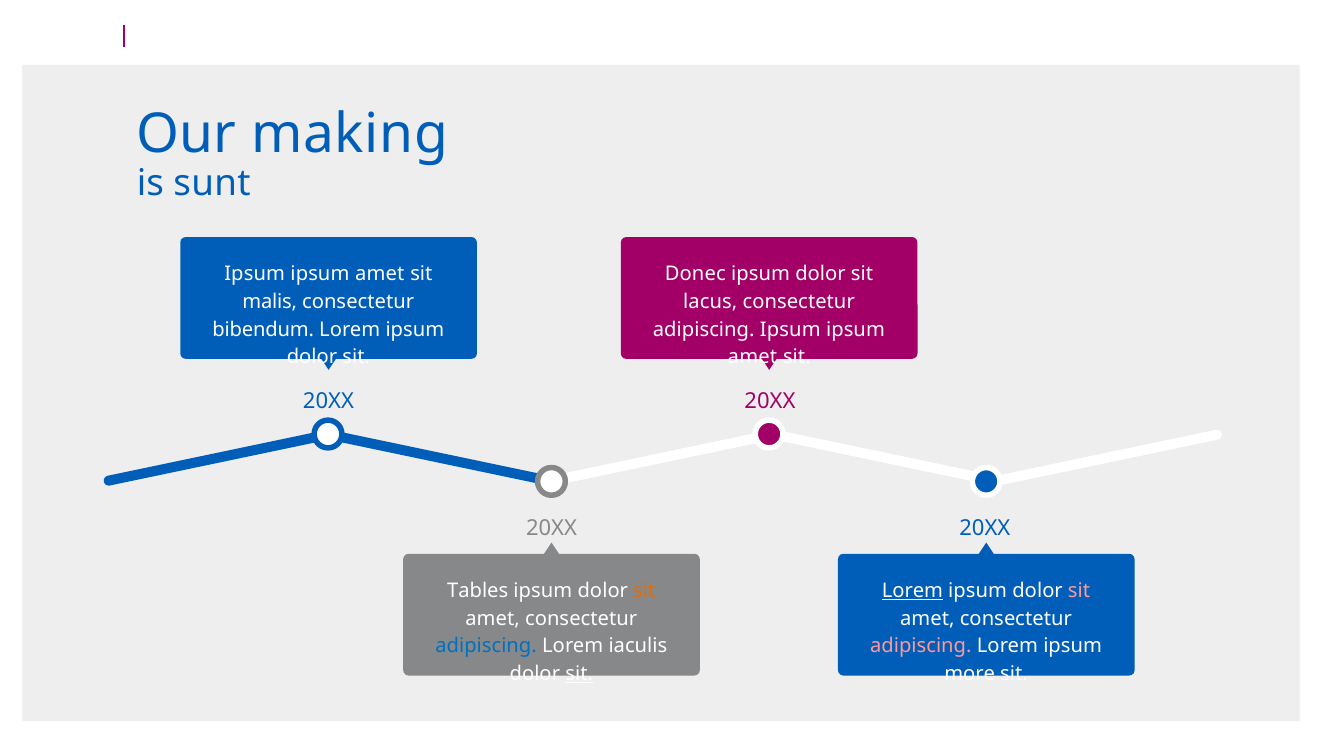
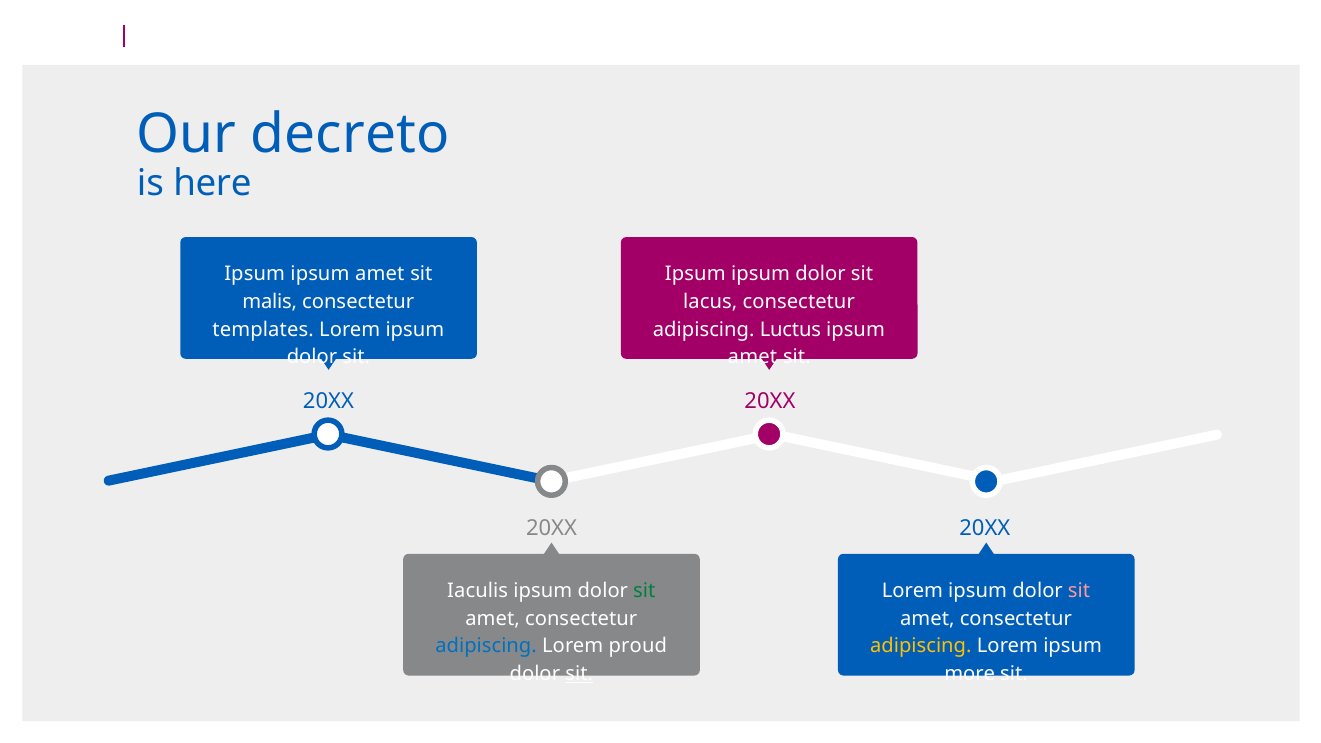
making: making -> decreto
sunt: sunt -> here
Donec at (695, 274): Donec -> Ipsum
bibendum: bibendum -> templates
adipiscing Ipsum: Ipsum -> Luctus
Tables: Tables -> Iaculis
sit at (644, 591) colour: orange -> green
Lorem at (912, 591) underline: present -> none
iaculis: iaculis -> proud
adipiscing at (921, 646) colour: pink -> yellow
